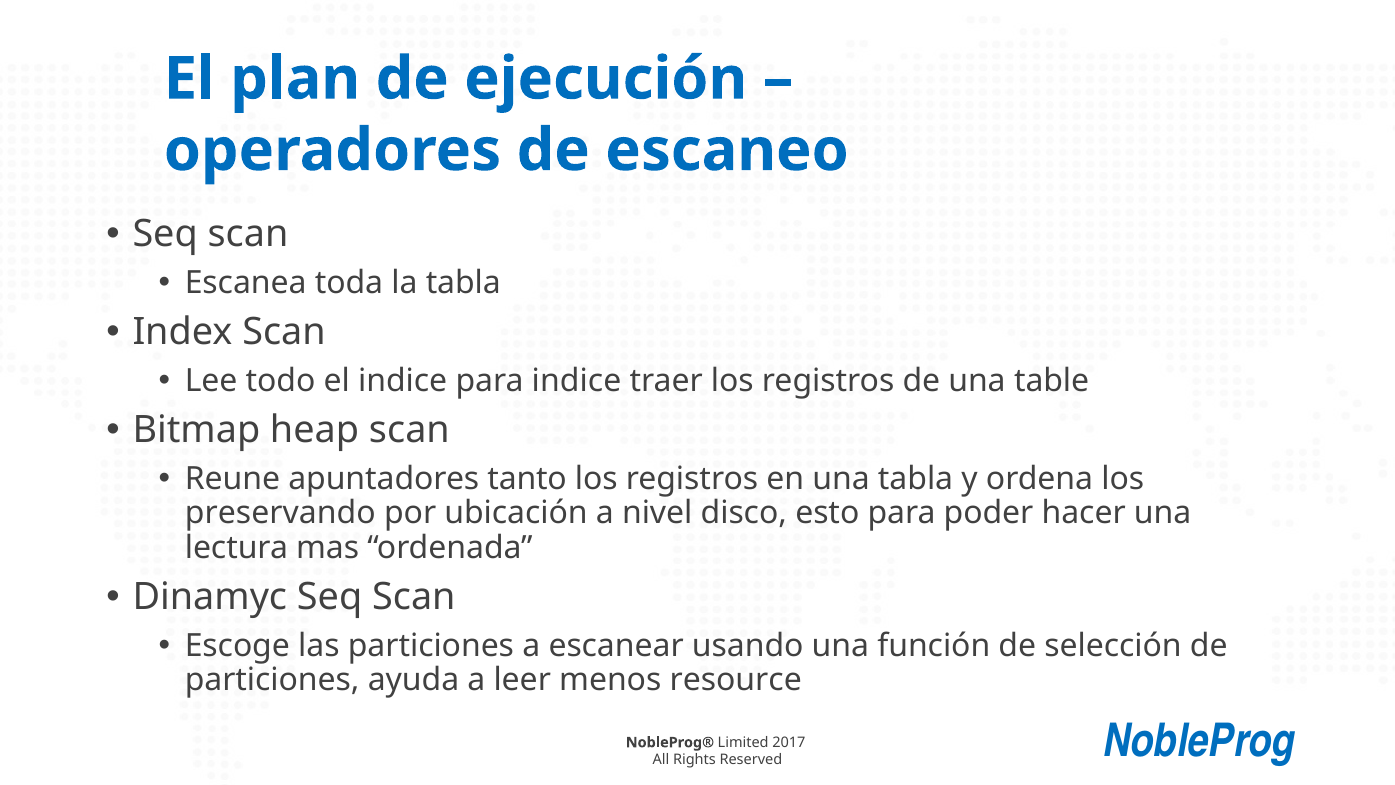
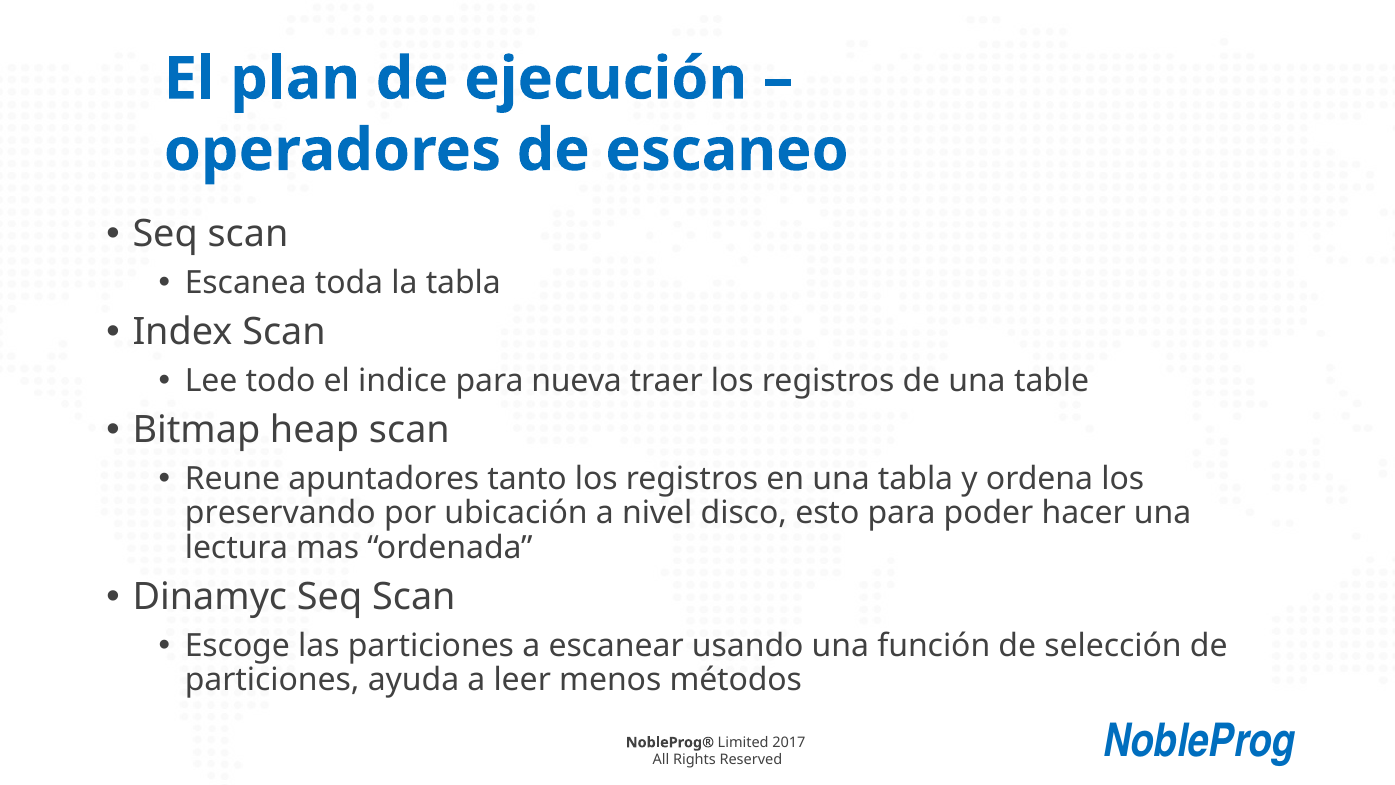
para indice: indice -> nueva
resource: resource -> métodos
